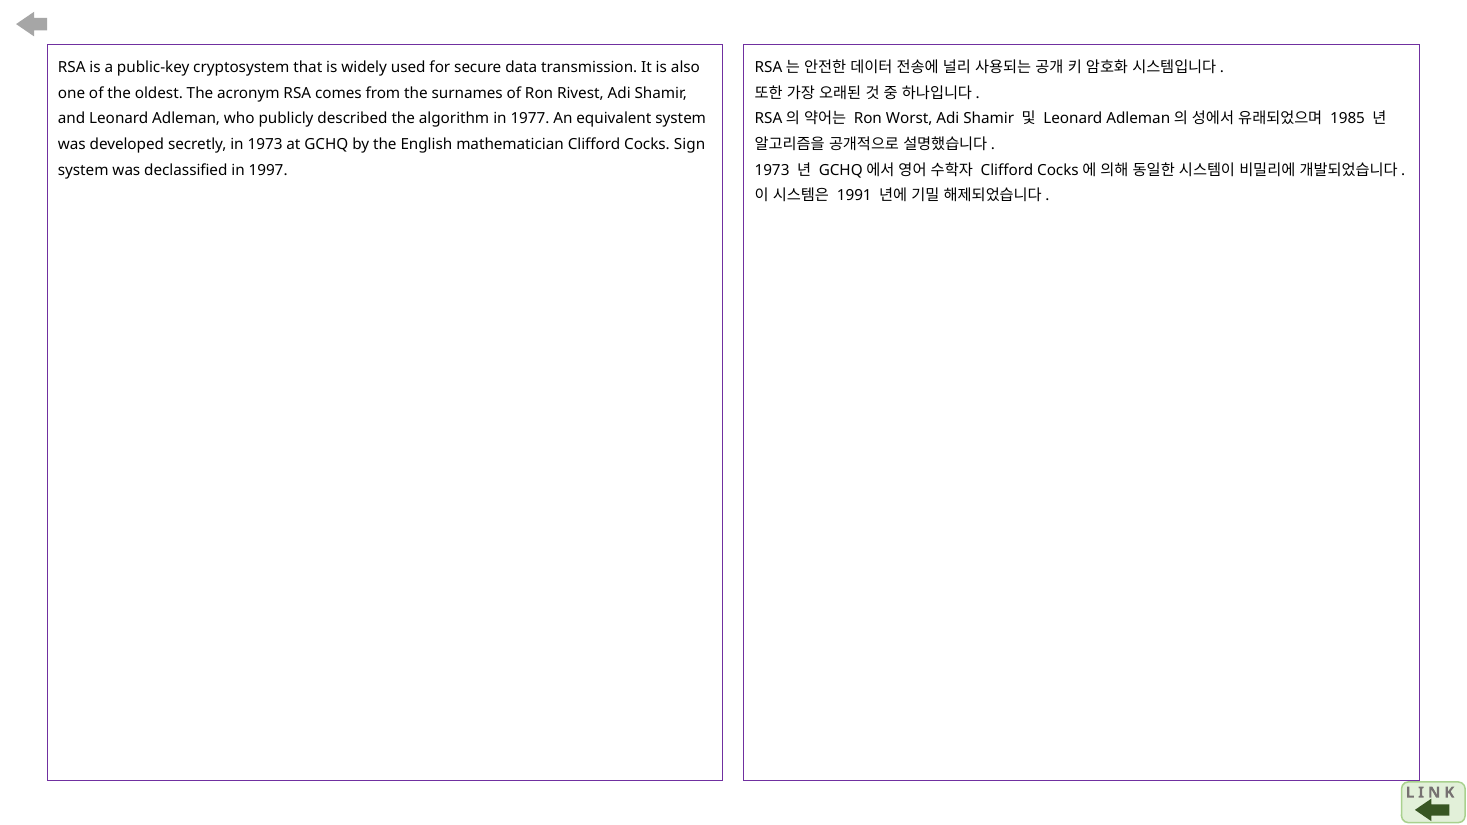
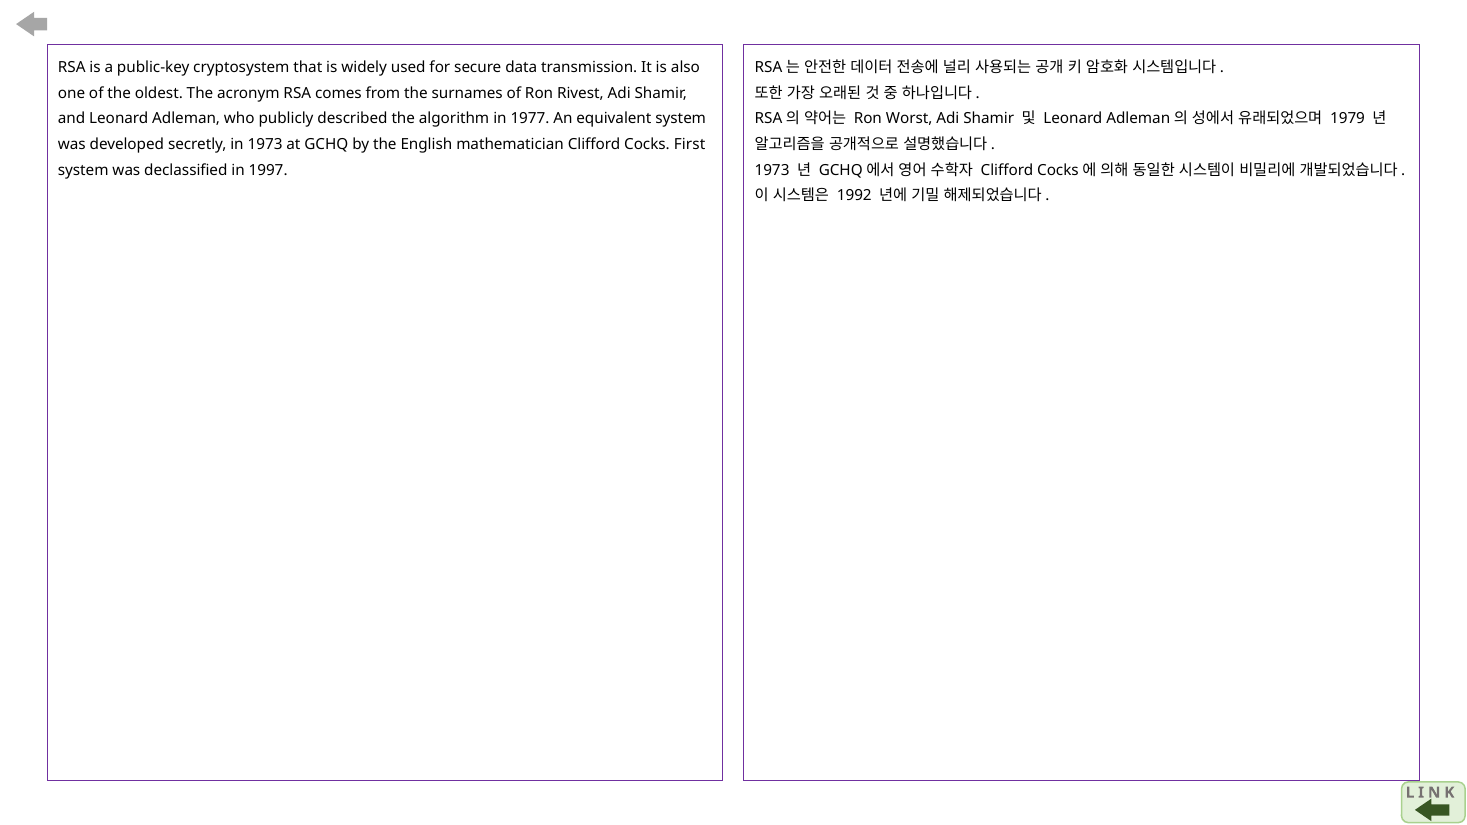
1985: 1985 -> 1979
Sign: Sign -> First
1991: 1991 -> 1992
